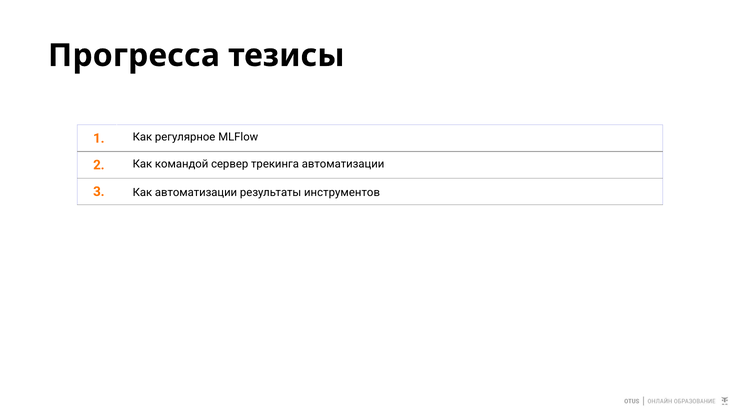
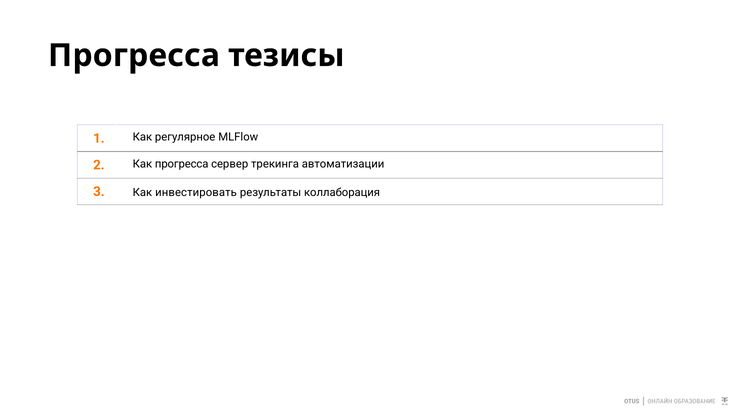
Как командой: командой -> прогресса
Как автоматизации: автоматизации -> инвестировать
инструментов: инструментов -> коллаборация
